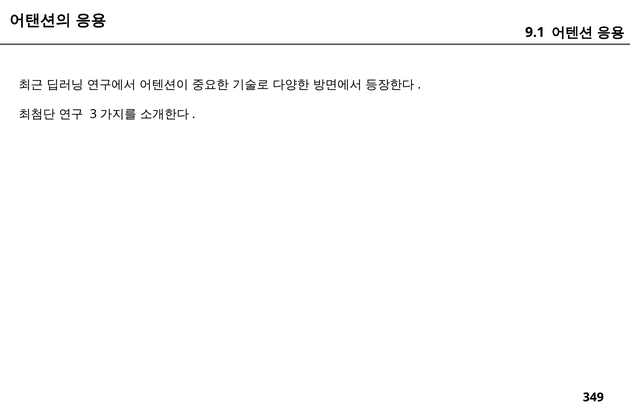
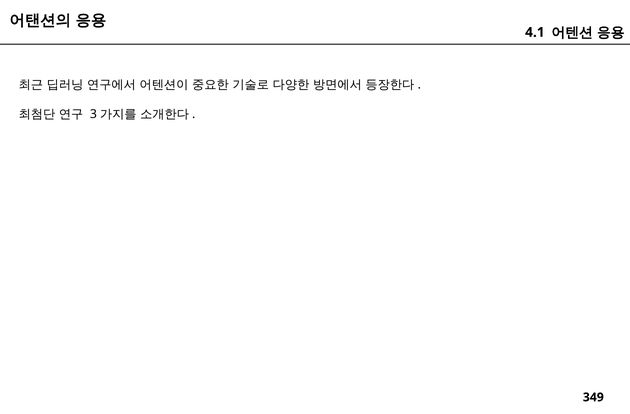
9.1: 9.1 -> 4.1
